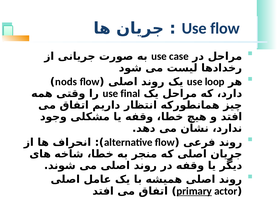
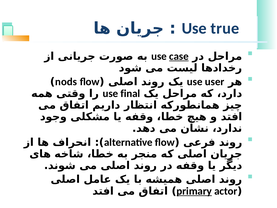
Use flow: flow -> true
case underline: none -> present
loop: loop -> user
